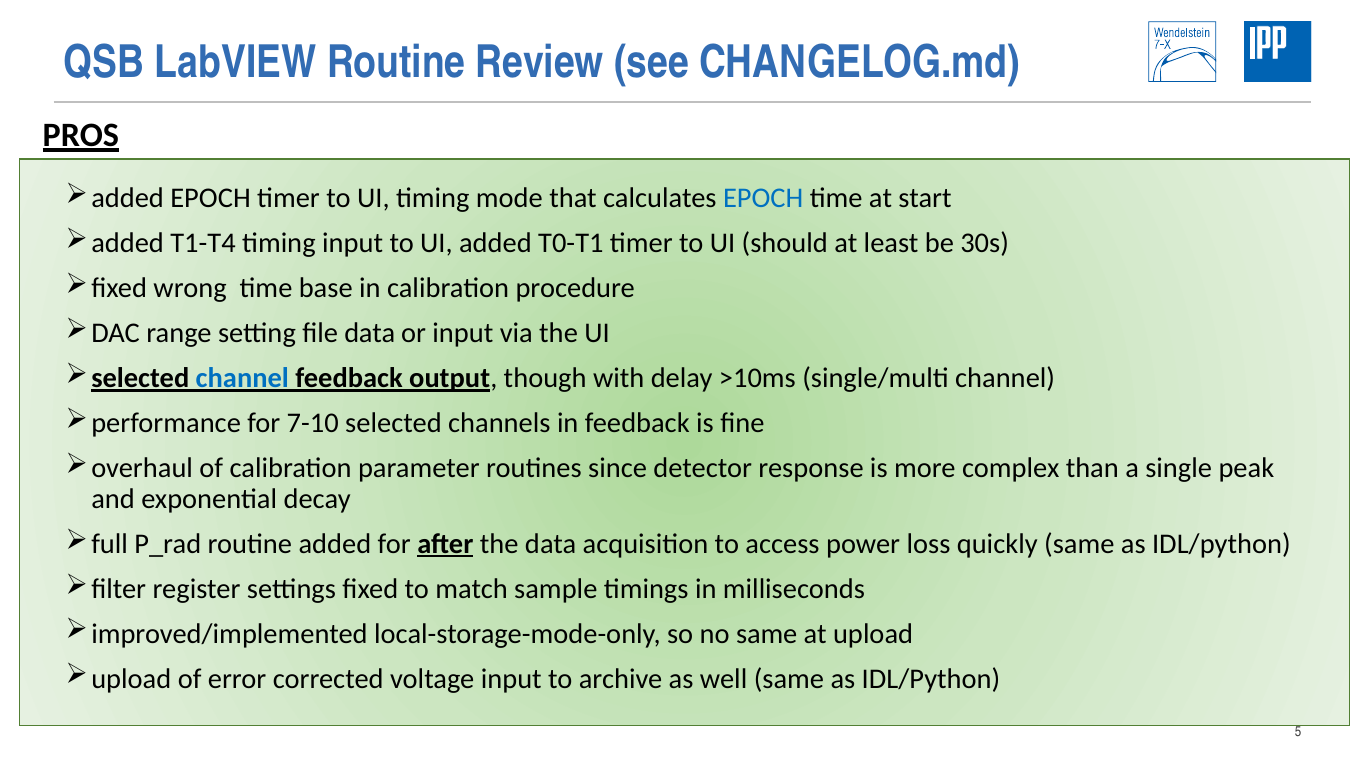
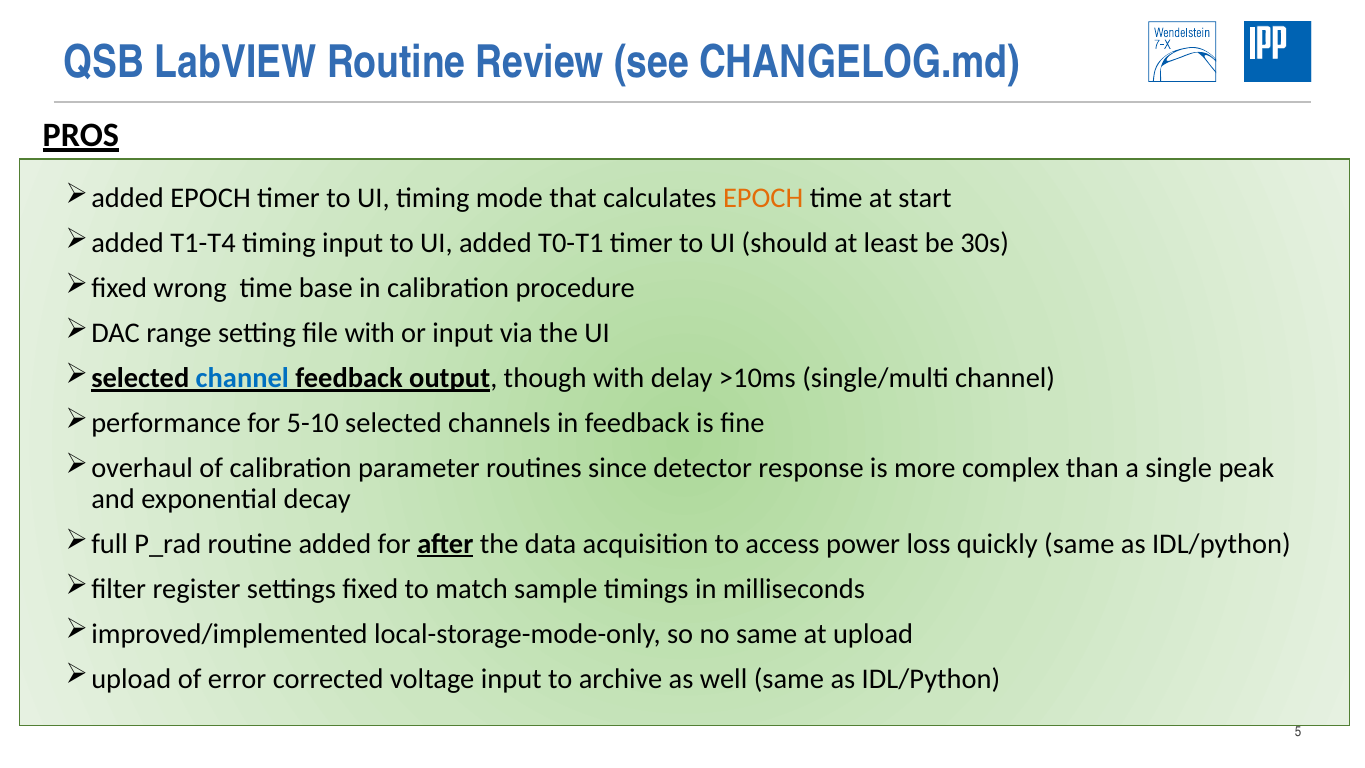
EPOCH at (763, 198) colour: blue -> orange
file data: data -> with
7-10: 7-10 -> 5-10
